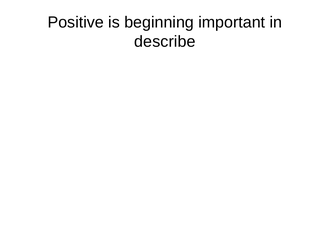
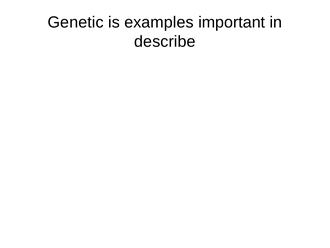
Positive: Positive -> Genetic
beginning: beginning -> examples
